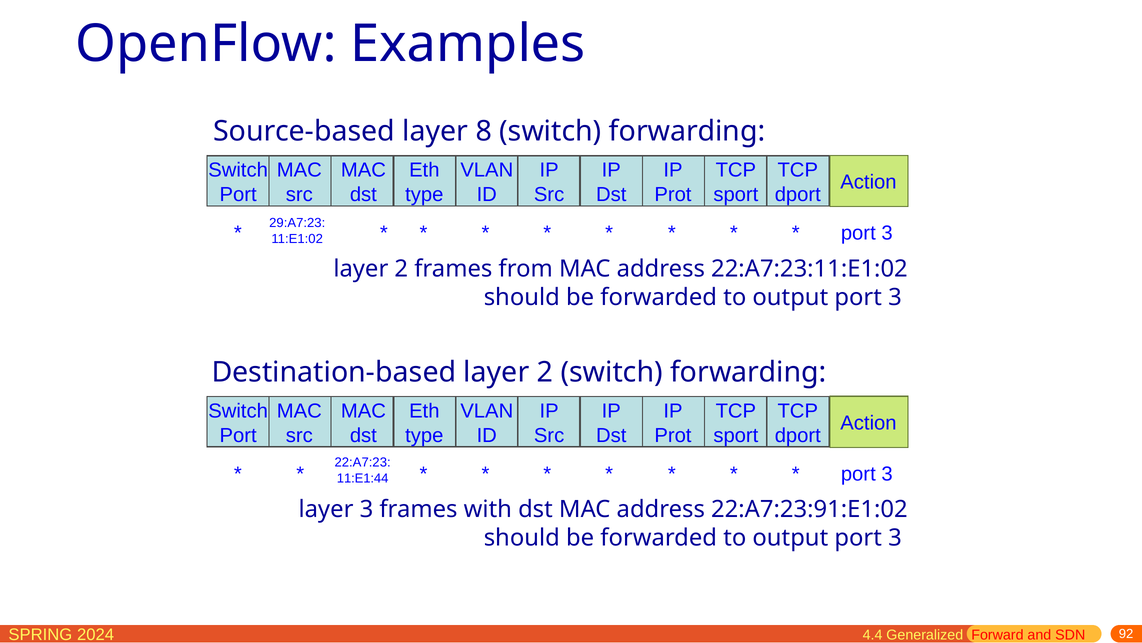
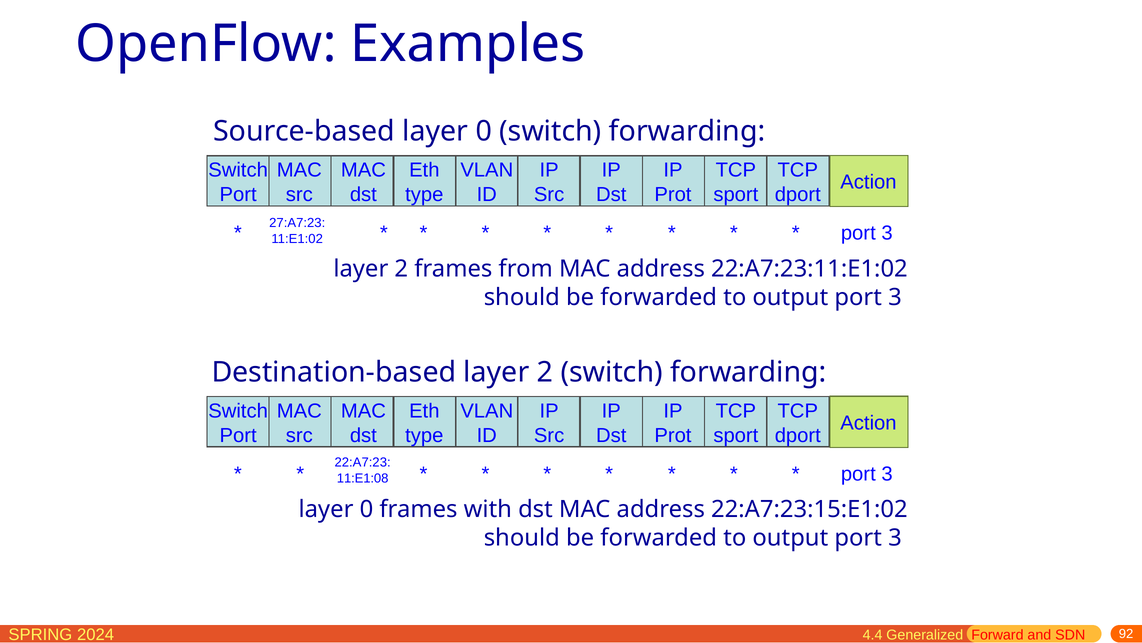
Source-based layer 8: 8 -> 0
29:A7:23: 29:A7:23 -> 27:A7:23
11:E1:44: 11:E1:44 -> 11:E1:08
3 at (366, 509): 3 -> 0
22:A7:23:91:E1:02: 22:A7:23:91:E1:02 -> 22:A7:23:15:E1:02
